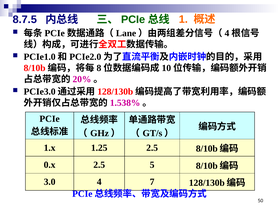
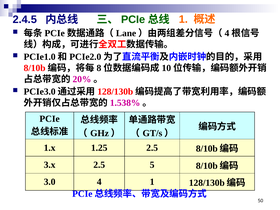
8.7.5: 8.7.5 -> 2.4.5
0.x: 0.x -> 3.x
4 7: 7 -> 1
